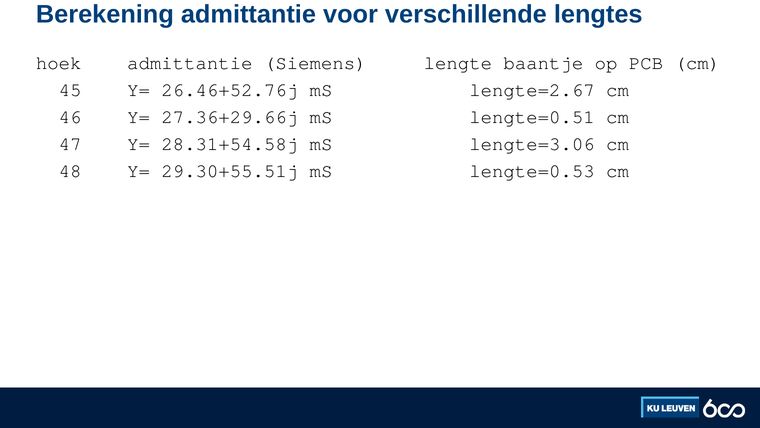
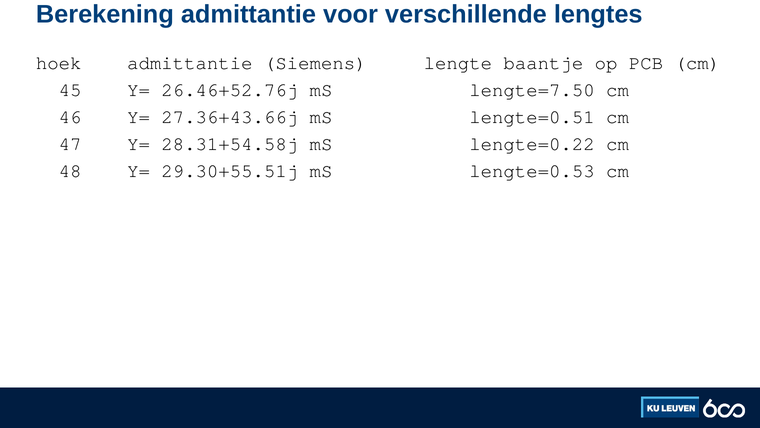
lengte=2.67: lengte=2.67 -> lengte=7.50
27.36+29.66j: 27.36+29.66j -> 27.36+43.66j
lengte=3.06: lengte=3.06 -> lengte=0.22
